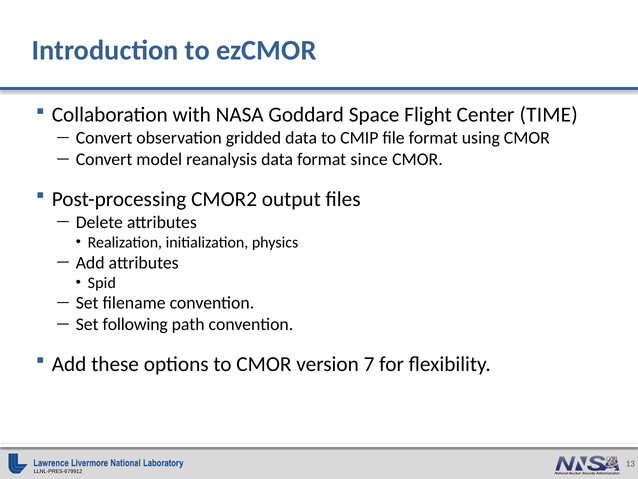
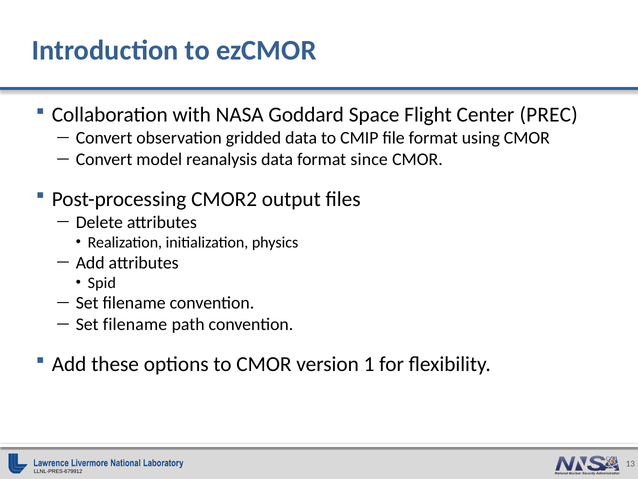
TIME: TIME -> PREC
following at (135, 324): following -> filename
7: 7 -> 1
